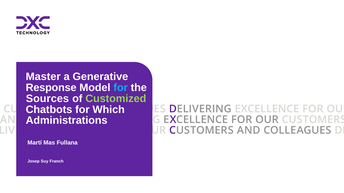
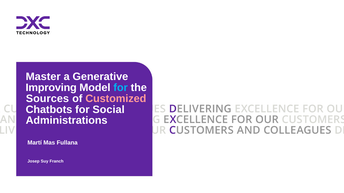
Response: Response -> Improving
Customized colour: light green -> pink
Which: Which -> Social
